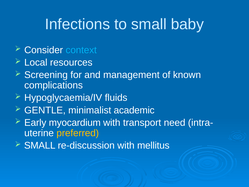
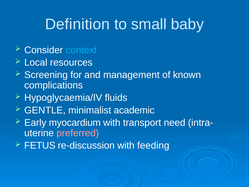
Infections: Infections -> Definition
preferred colour: yellow -> pink
SMALL at (40, 145): SMALL -> FETUS
mellitus: mellitus -> feeding
